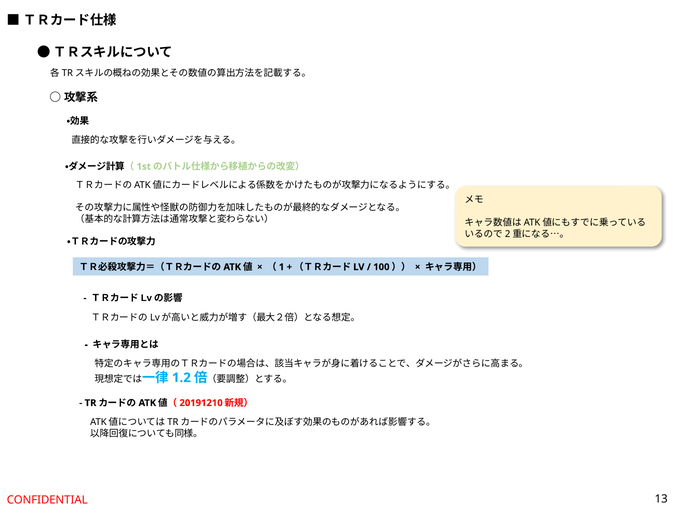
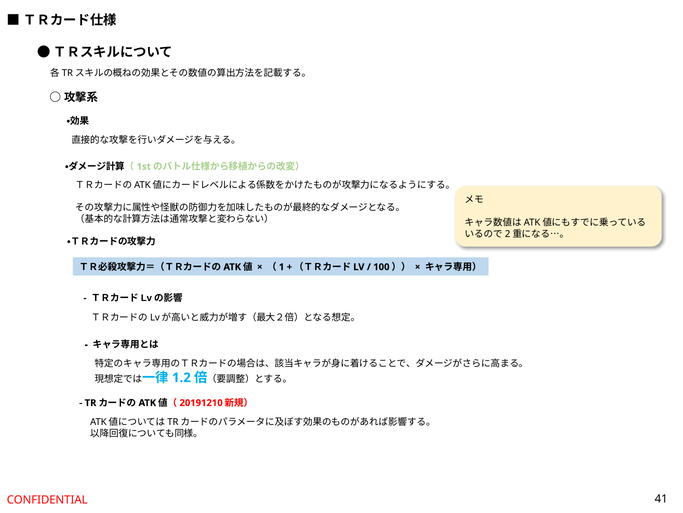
13: 13 -> 41
